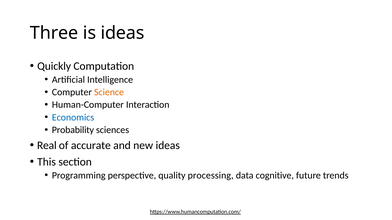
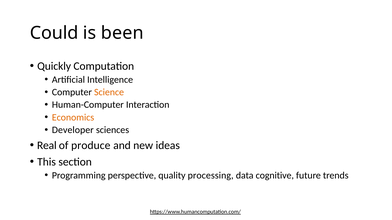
Three: Three -> Could
is ideas: ideas -> been
Economics colour: blue -> orange
Probability: Probability -> Developer
accurate: accurate -> produce
